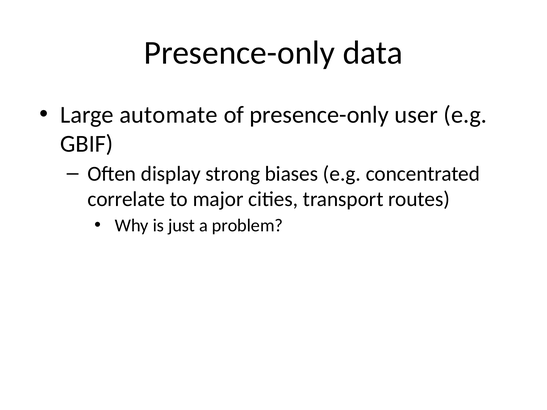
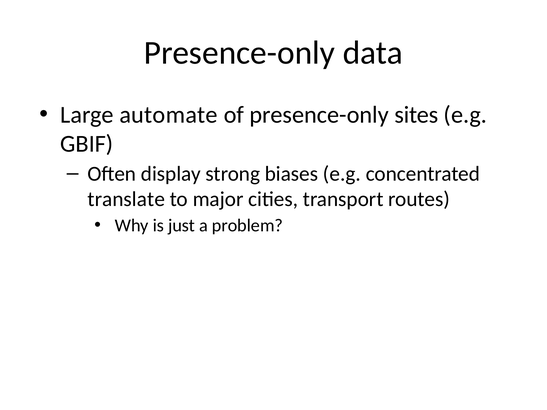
user: user -> sites
correlate: correlate -> translate
